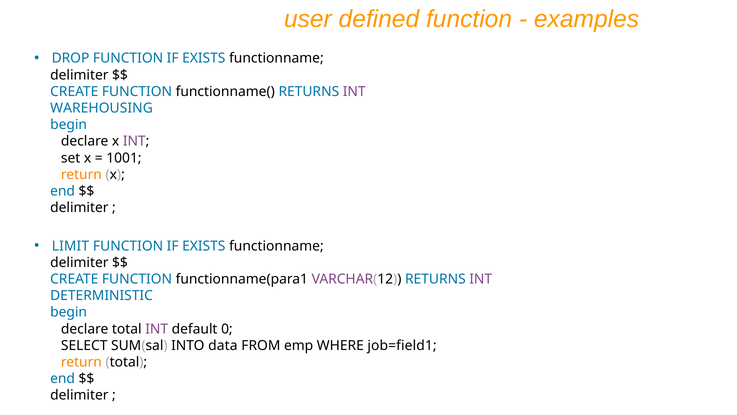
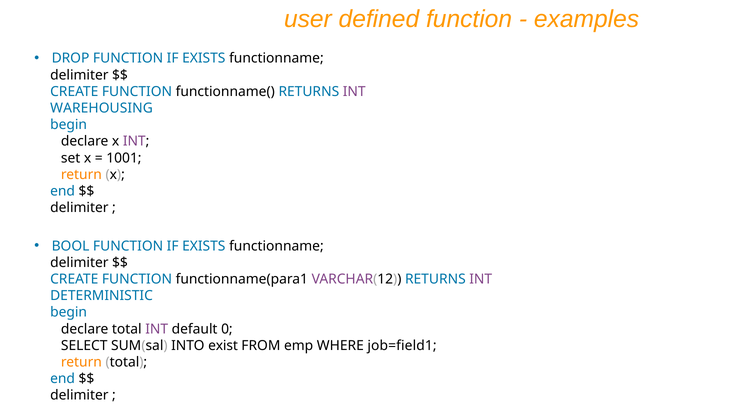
LIMIT: LIMIT -> BOOL
data: data -> exist
